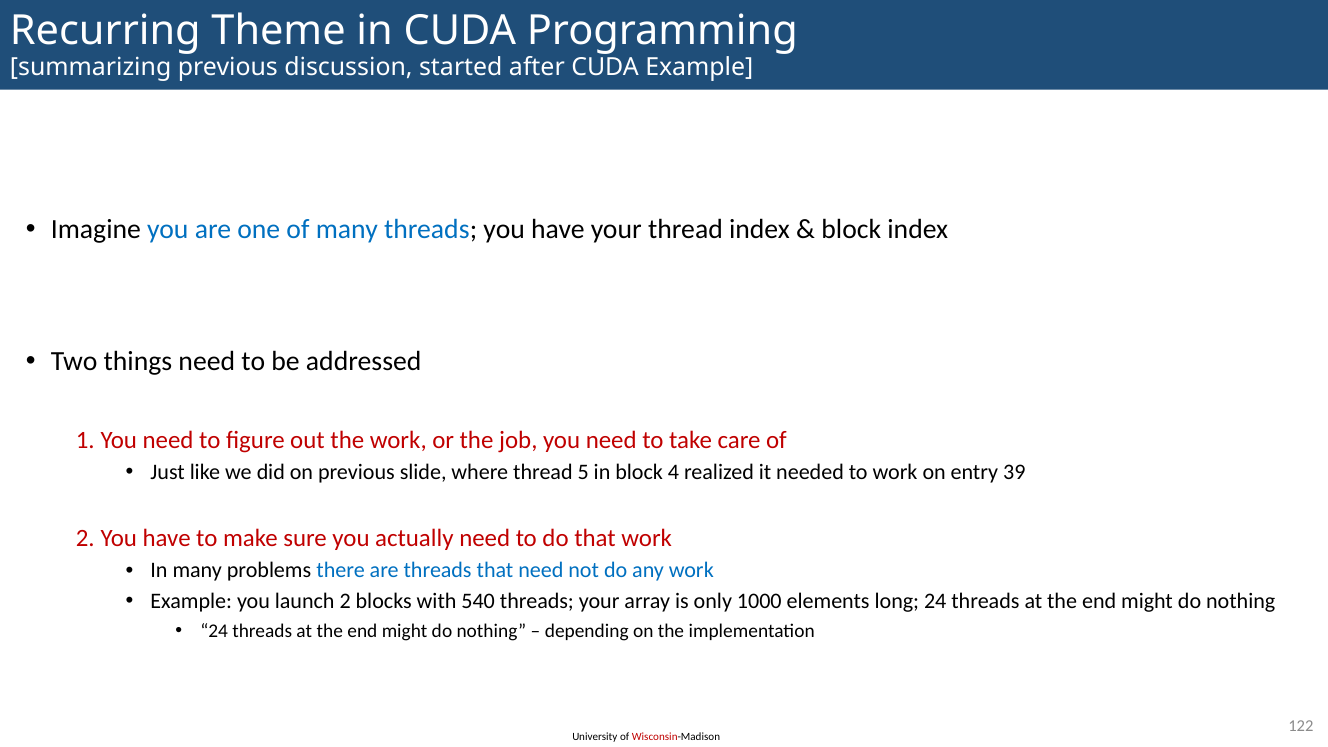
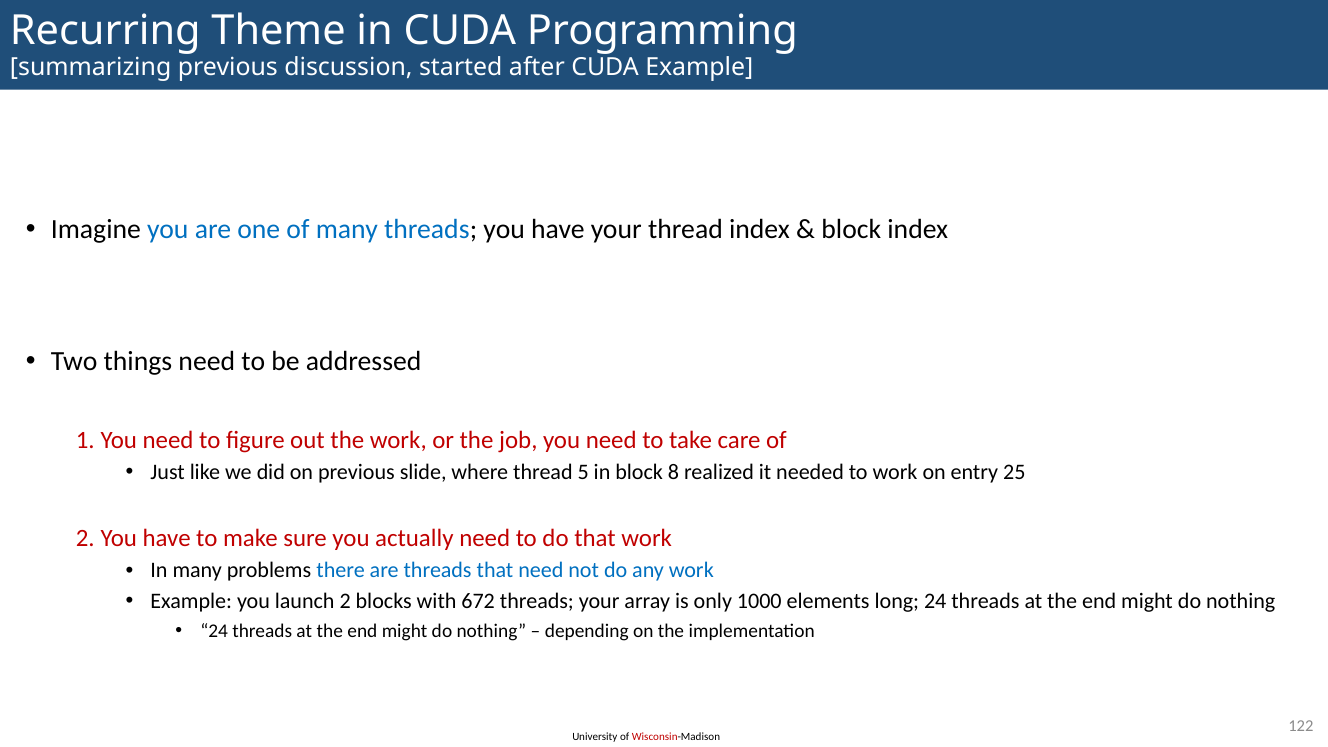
4: 4 -> 8
39: 39 -> 25
540: 540 -> 672
